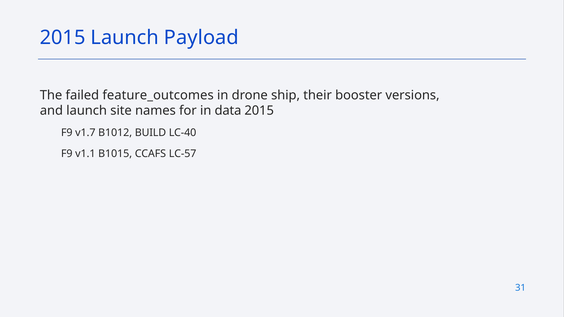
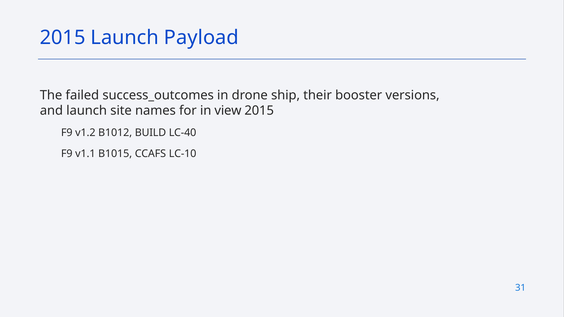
feature_outcomes: feature_outcomes -> success_outcomes
data: data -> view
v1.7: v1.7 -> v1.2
LC-57: LC-57 -> LC-10
